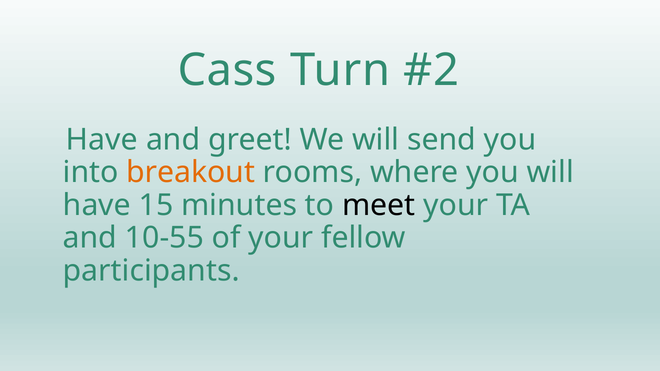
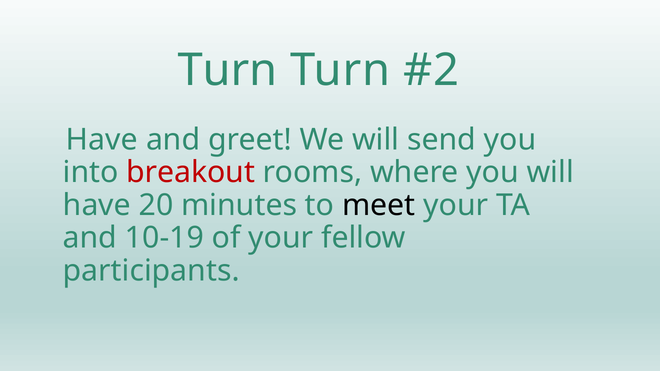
Cass at (227, 70): Cass -> Turn
breakout colour: orange -> red
15: 15 -> 20
10-55: 10-55 -> 10-19
